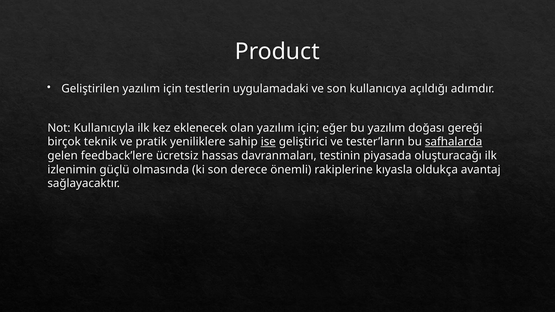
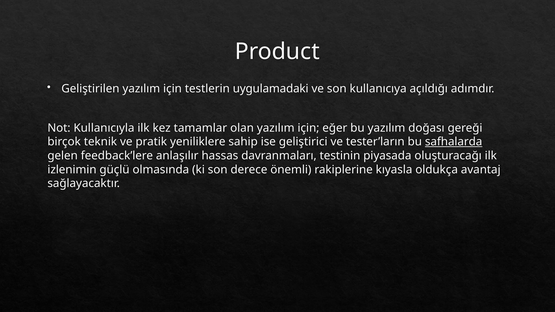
eklenecek: eklenecek -> tamamlar
ise underline: present -> none
ücretsiz: ücretsiz -> anlaşılır
